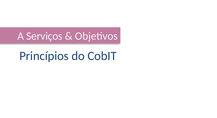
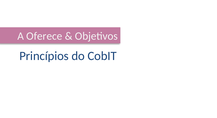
Serviços: Serviços -> Oferece
